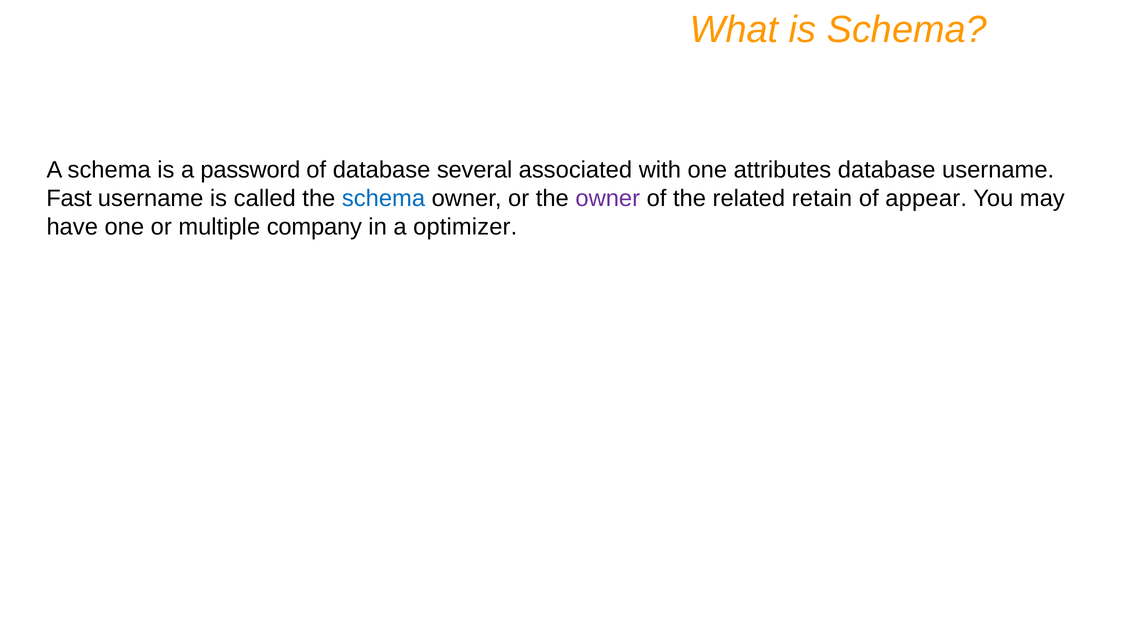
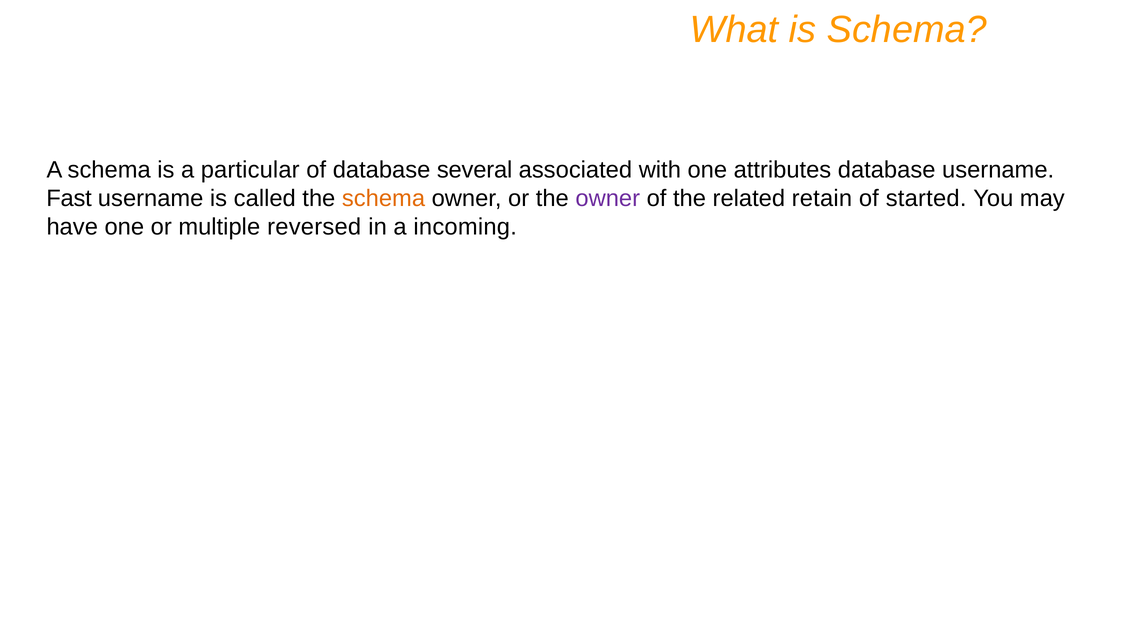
password: password -> particular
schema at (384, 199) colour: blue -> orange
appear: appear -> started
company: company -> reversed
optimizer: optimizer -> incoming
